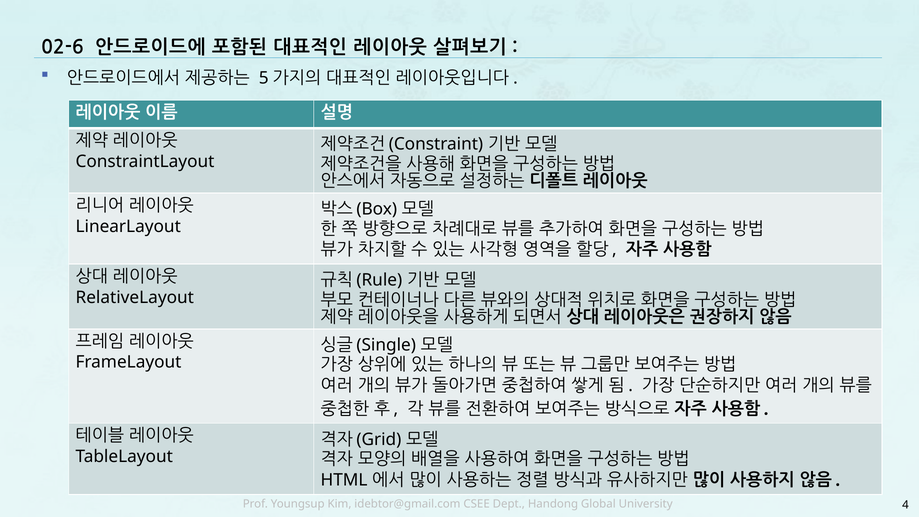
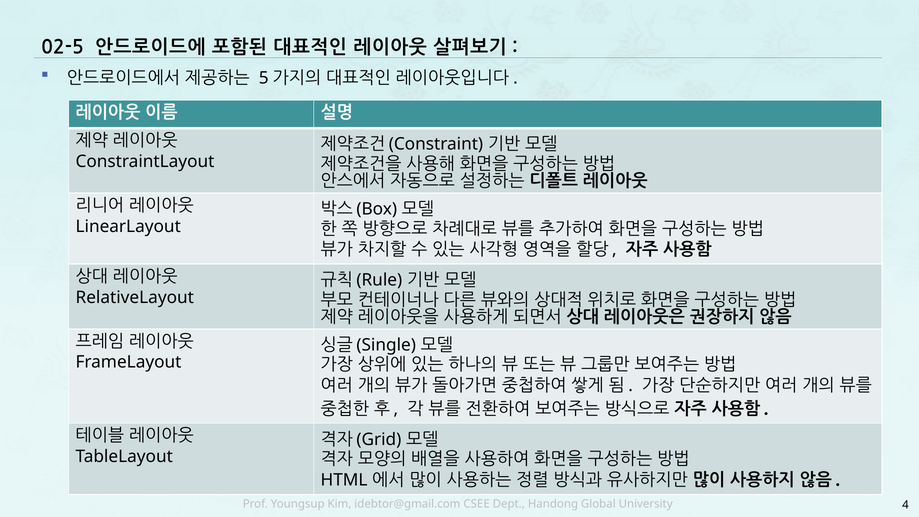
02-6: 02-6 -> 02-5
